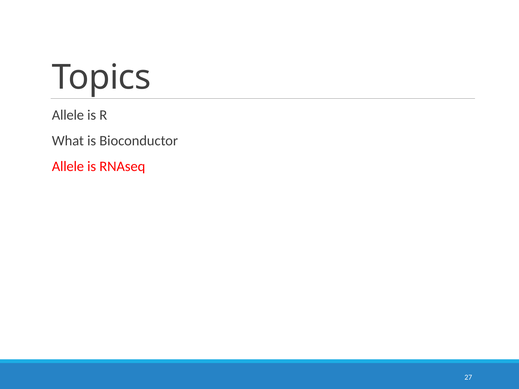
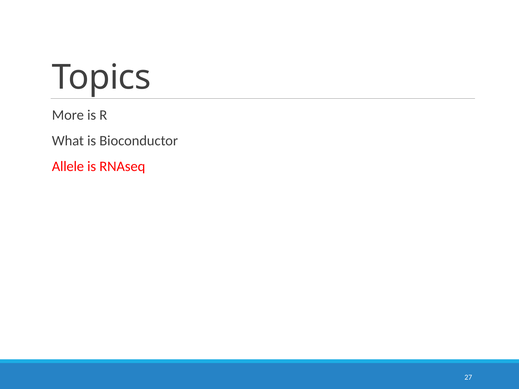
Allele at (68, 115): Allele -> More
